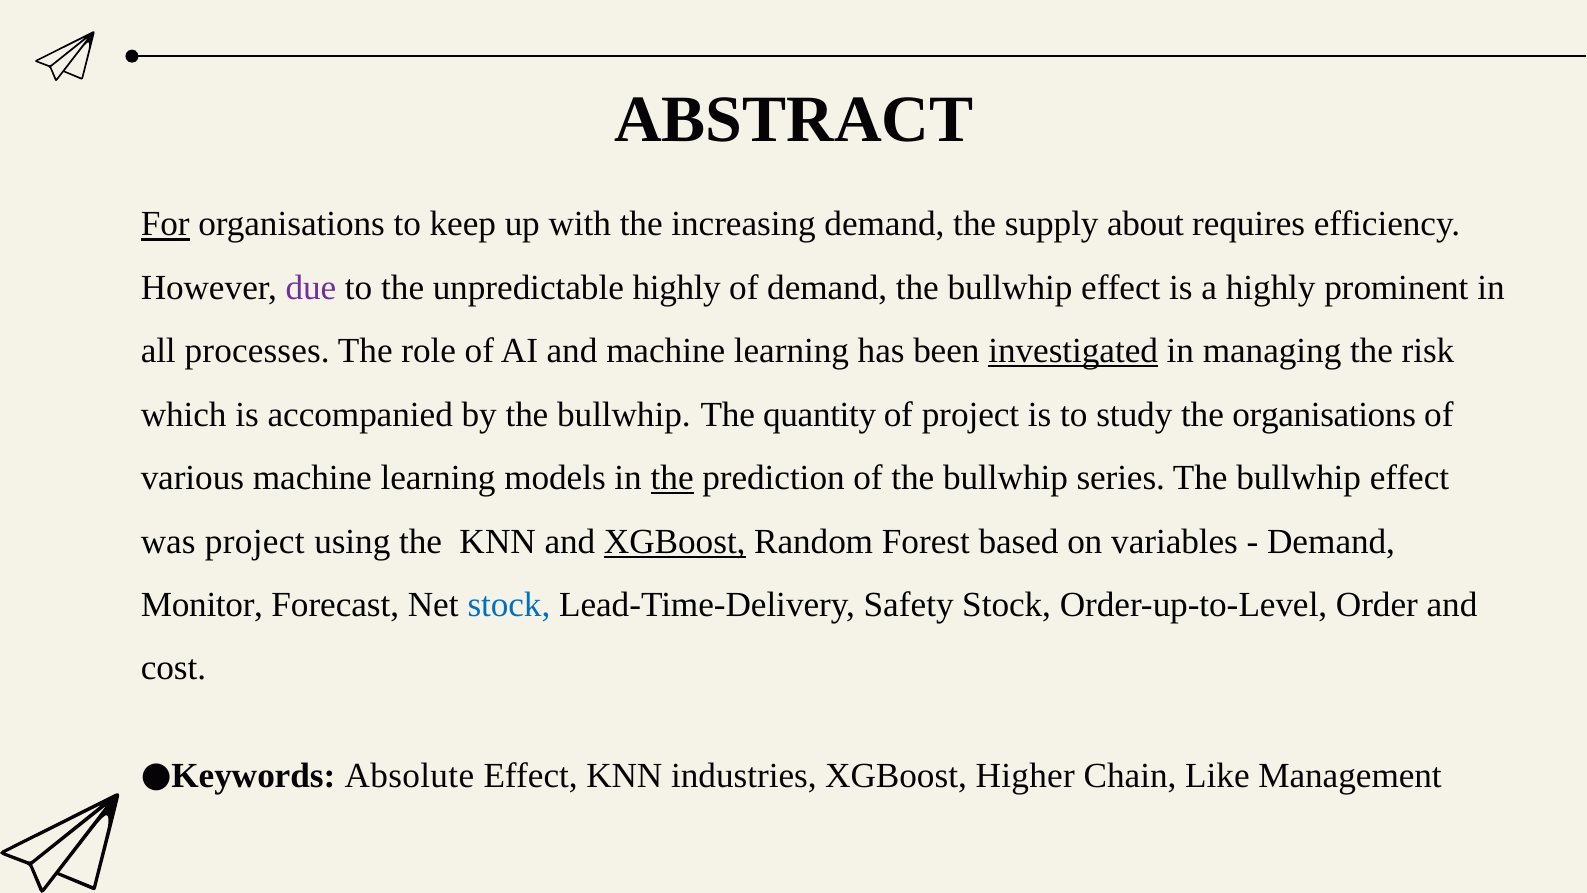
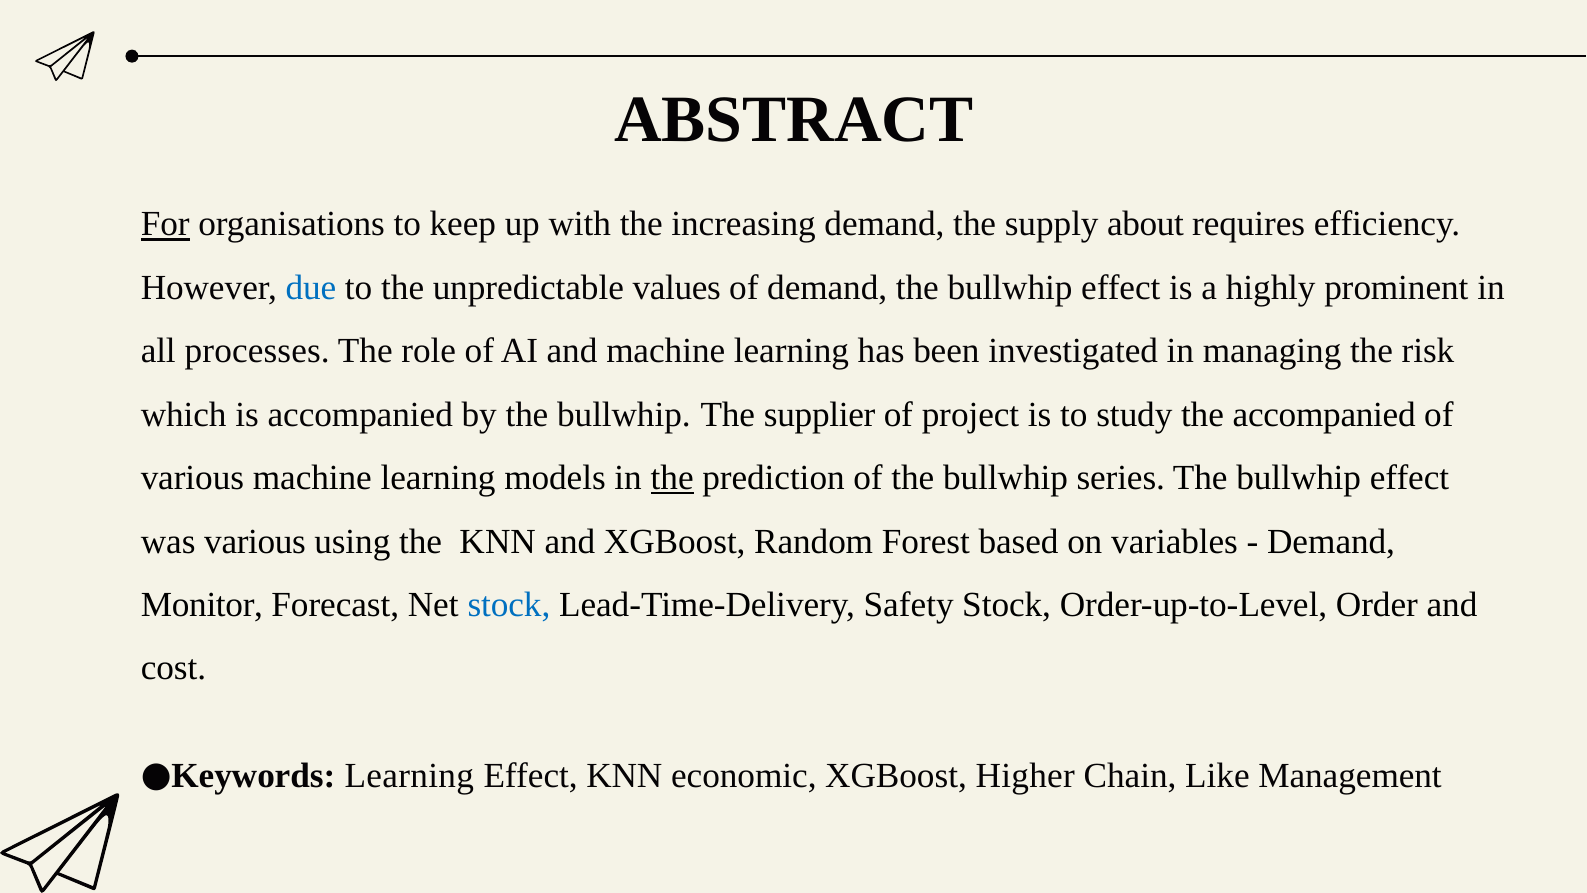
due colour: purple -> blue
unpredictable highly: highly -> values
investigated underline: present -> none
quantity: quantity -> supplier
the organisations: organisations -> accompanied
was project: project -> various
XGBoost at (675, 541) underline: present -> none
Absolute at (409, 776): Absolute -> Learning
industries: industries -> economic
